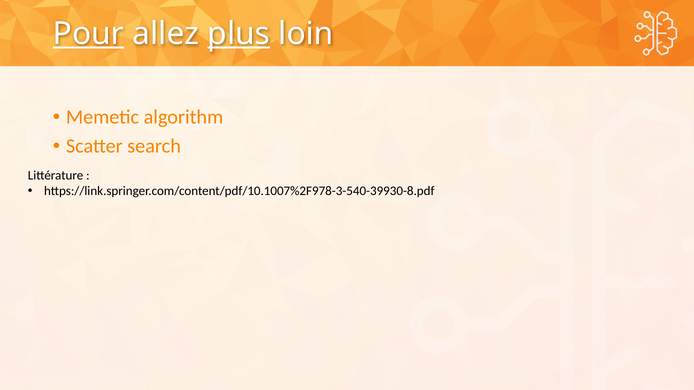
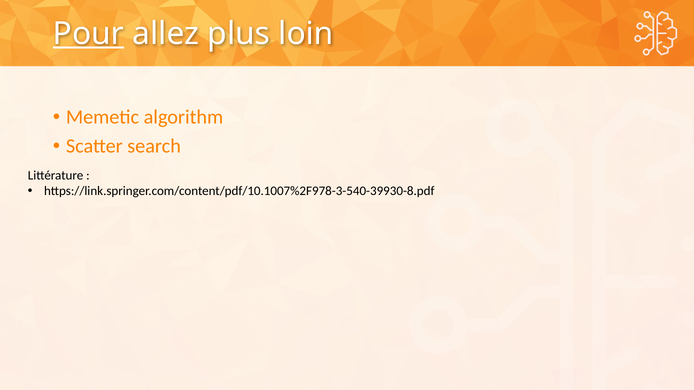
plus underline: present -> none
